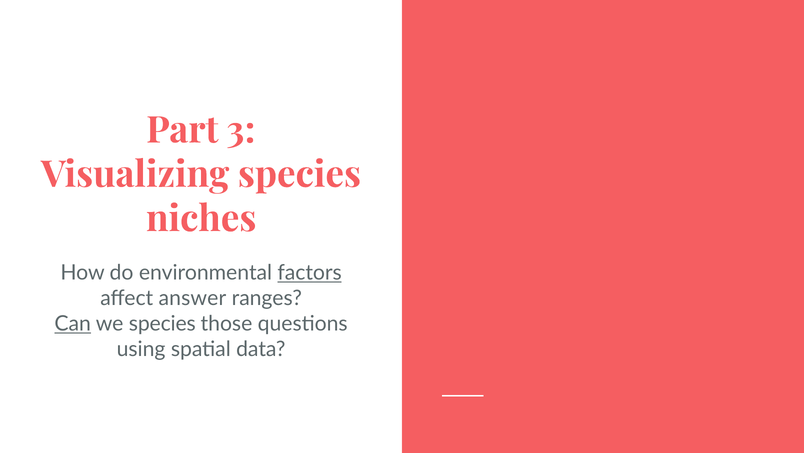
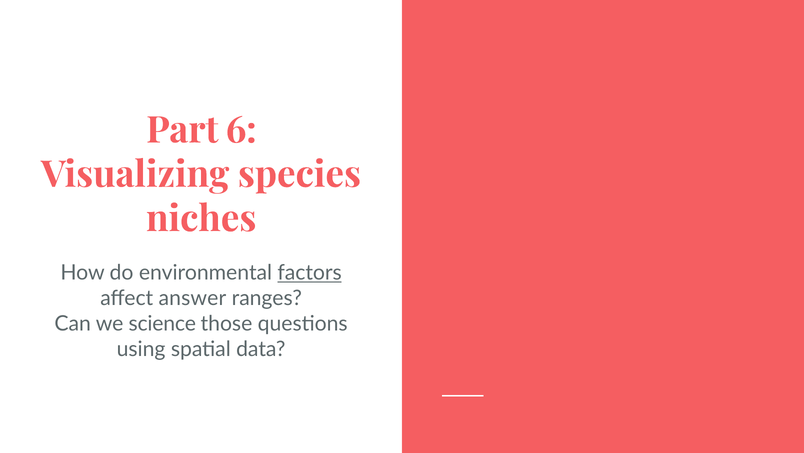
3: 3 -> 6
Can underline: present -> none
we species: species -> science
